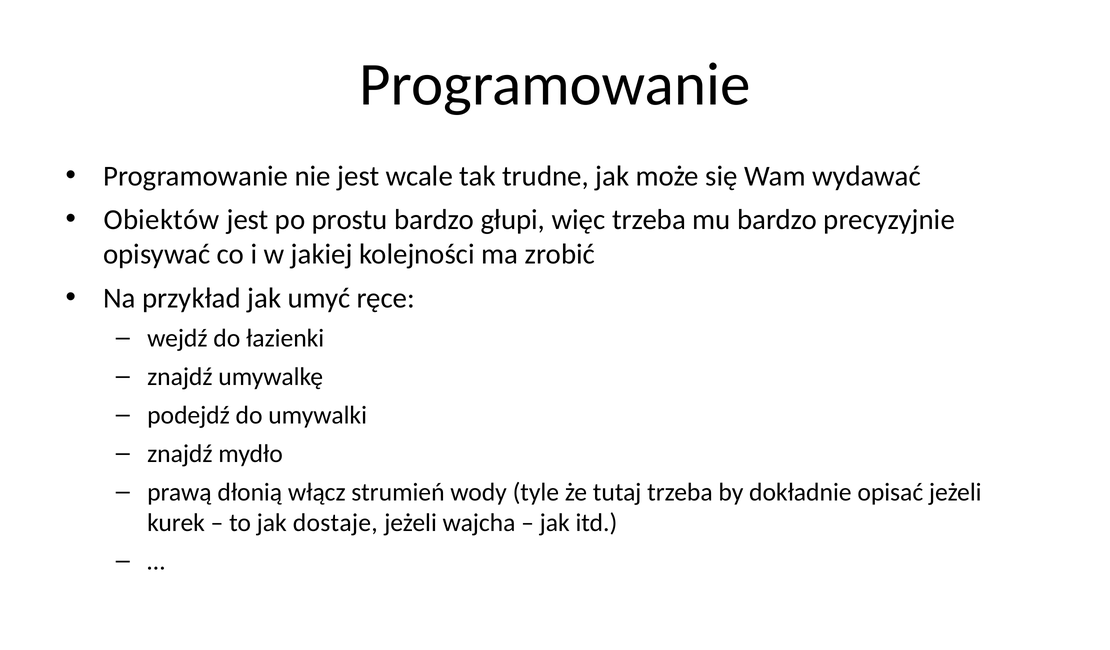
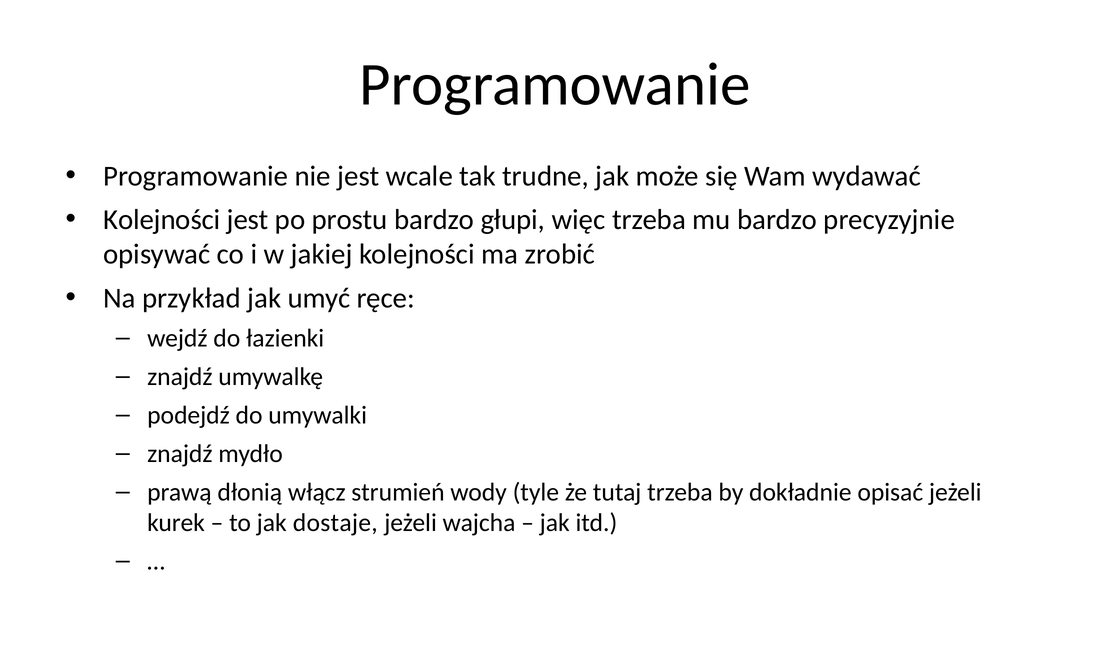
Obiektów at (162, 220): Obiektów -> Kolejności
